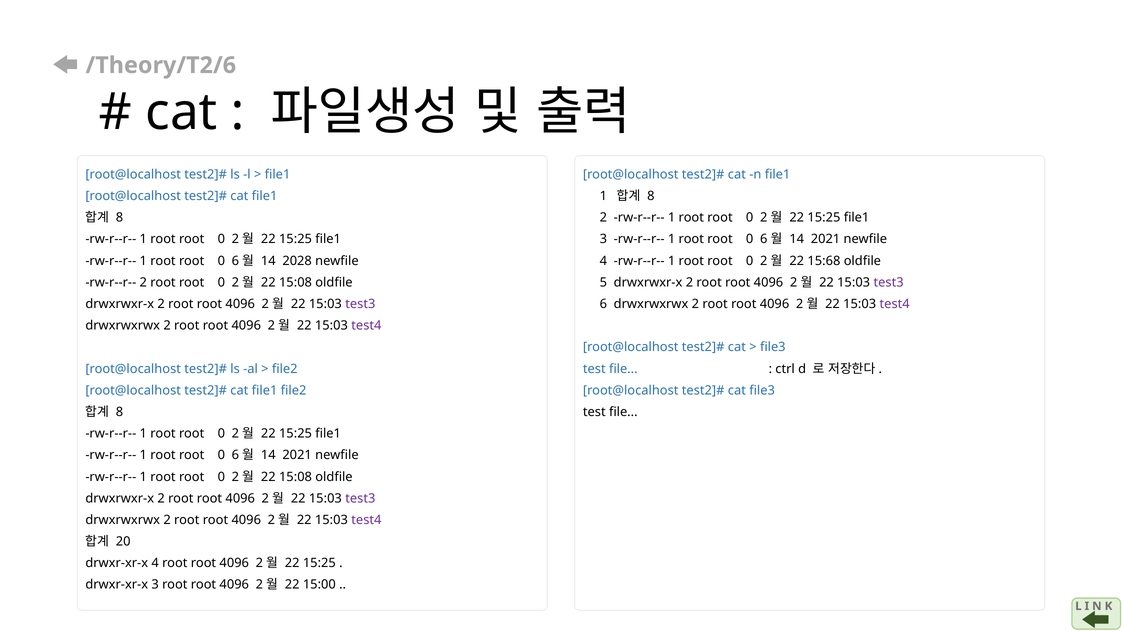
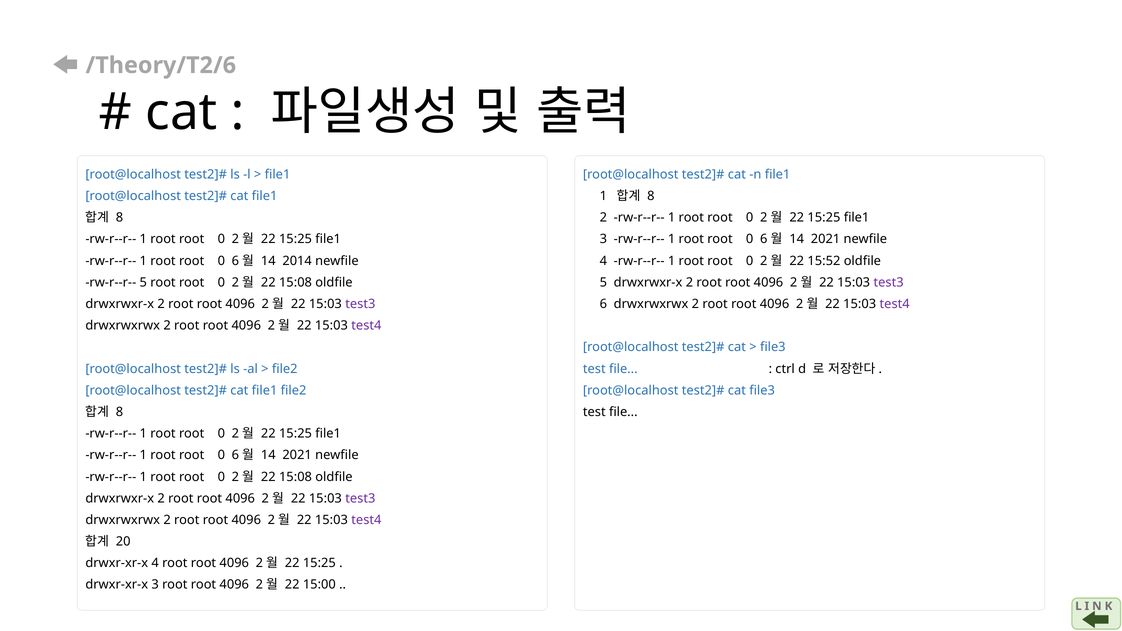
2028: 2028 -> 2014
15:68: 15:68 -> 15:52
rw-r--r-- 2: 2 -> 5
